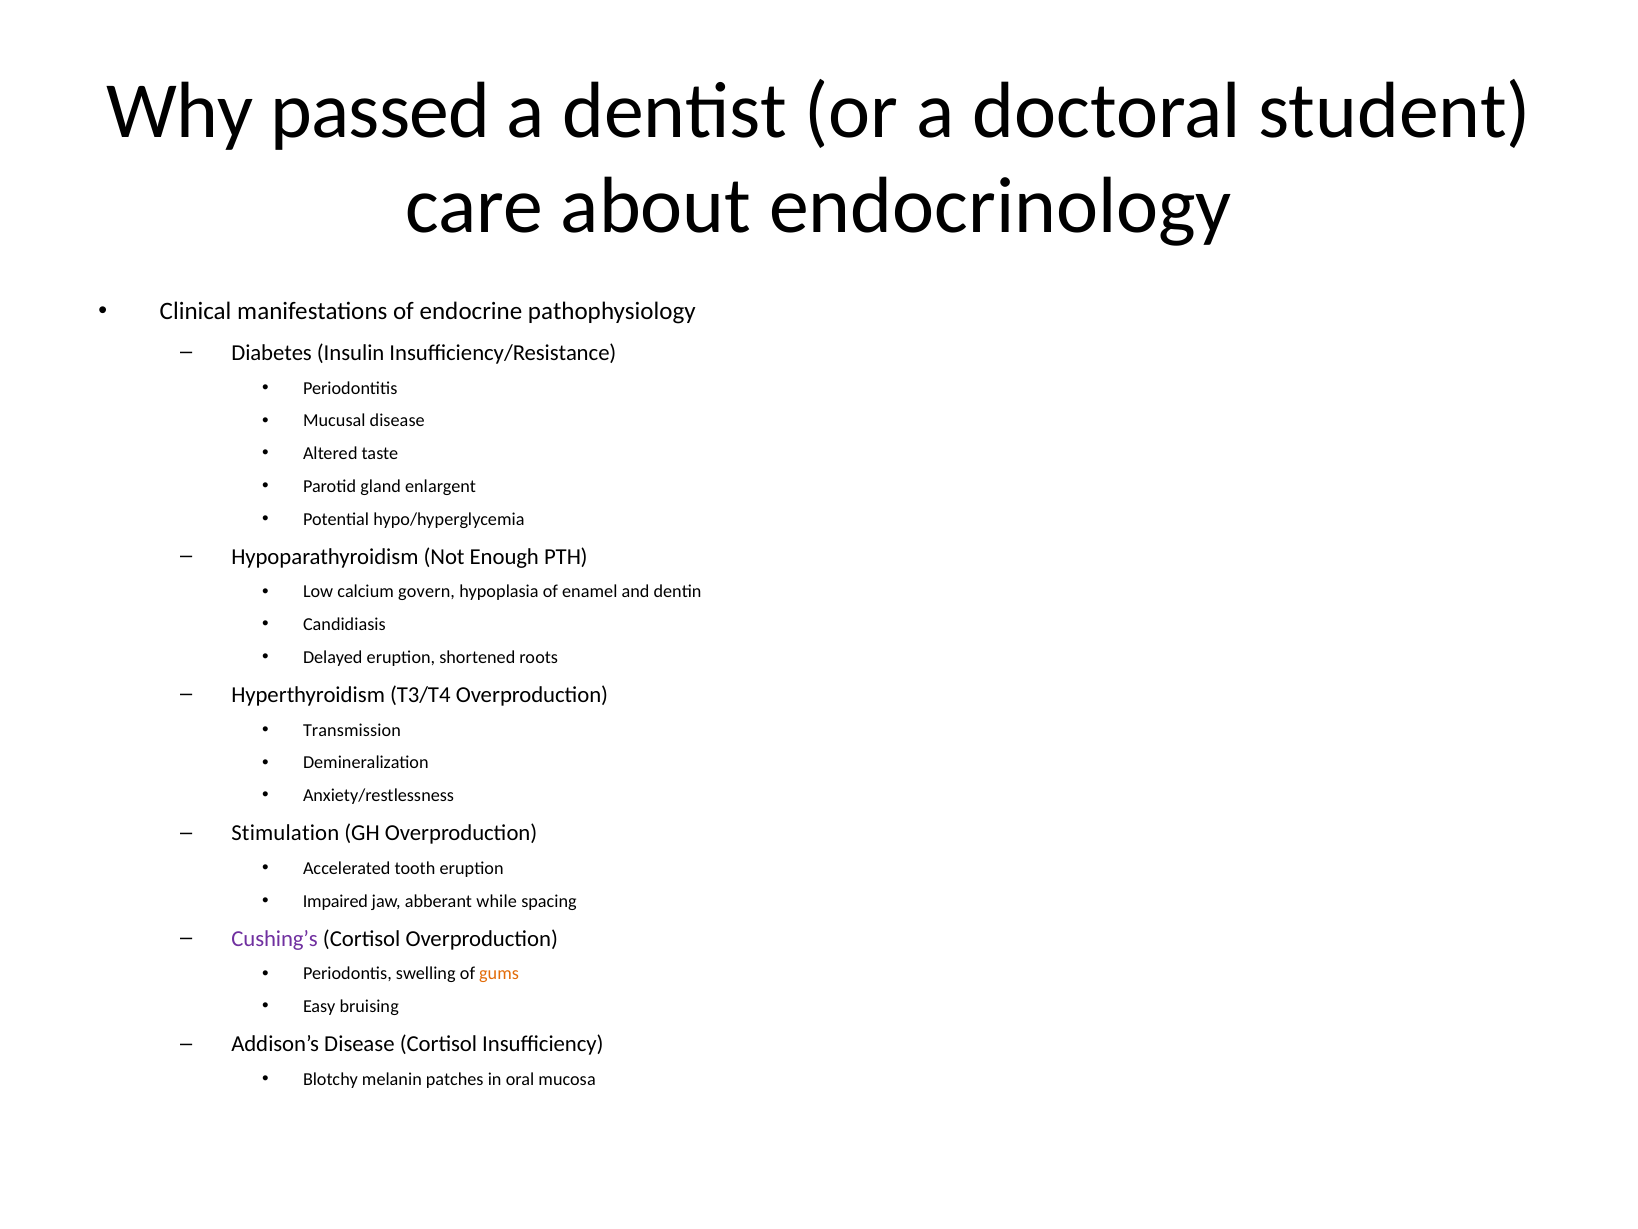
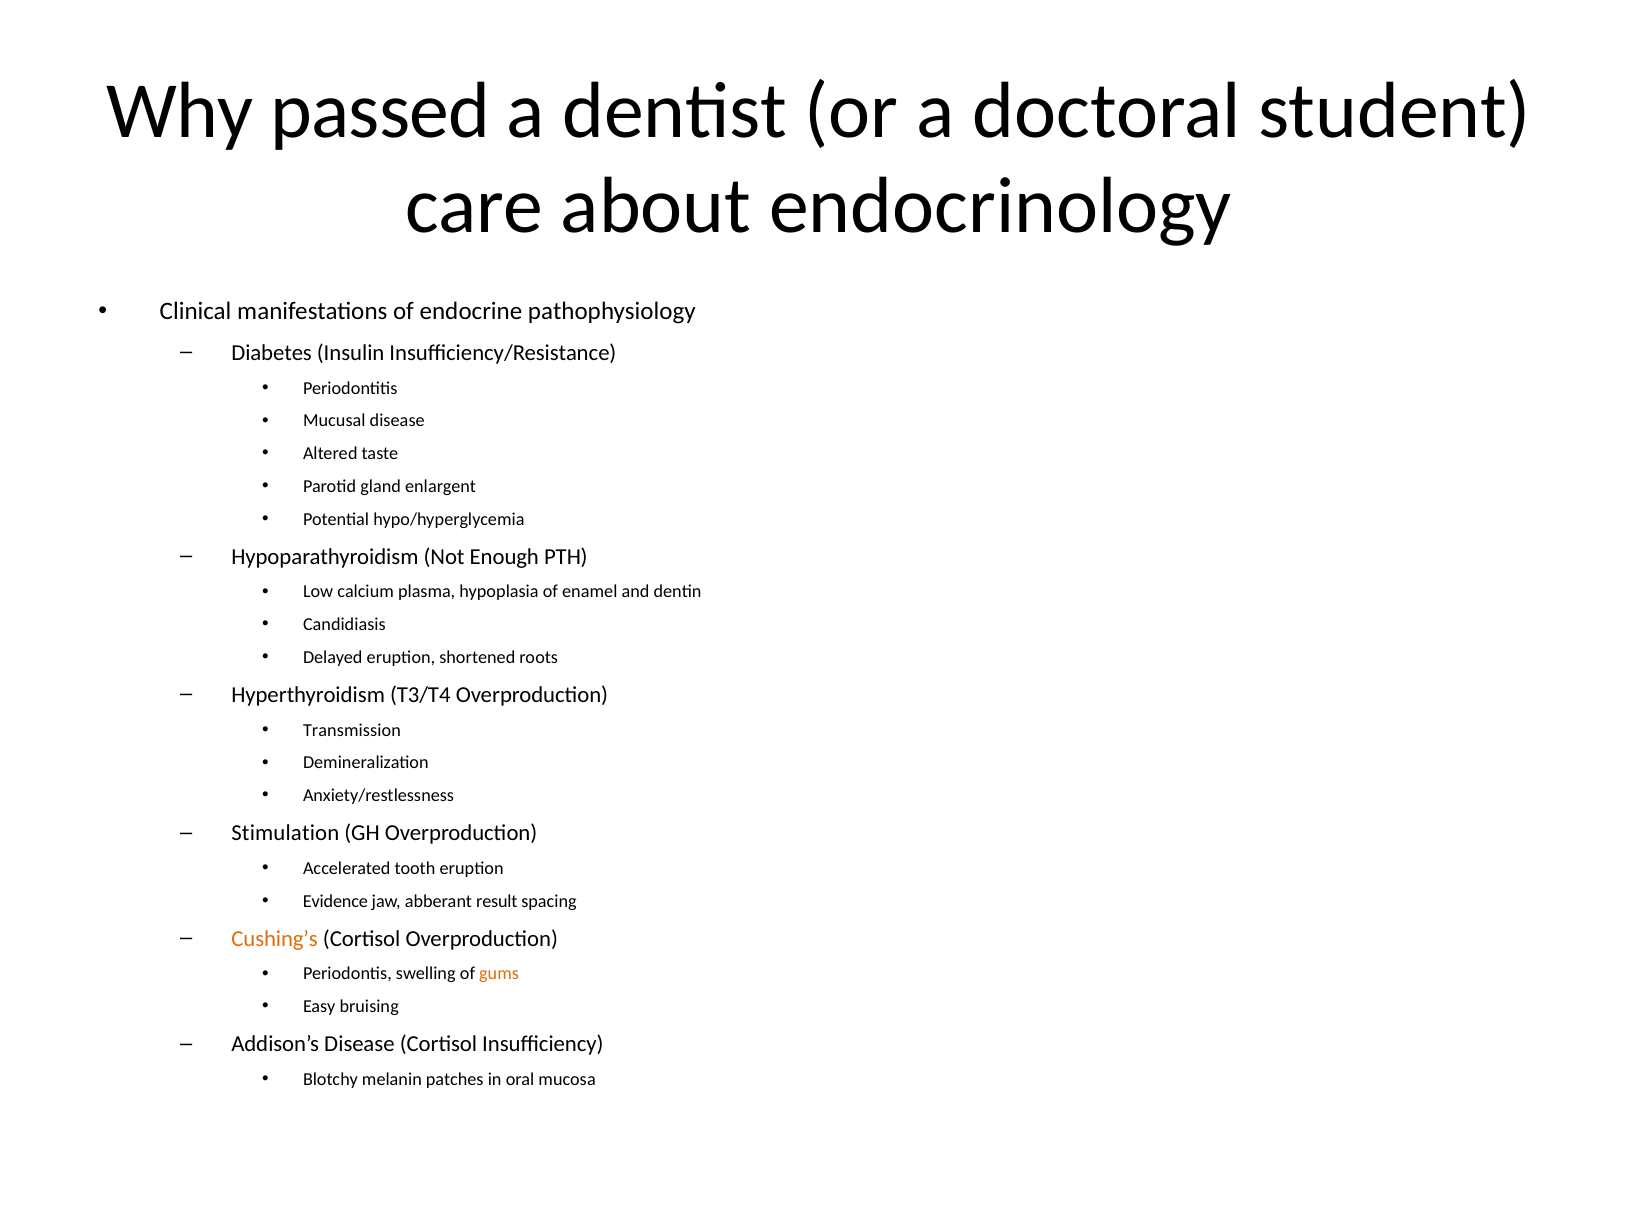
govern: govern -> plasma
Impaired: Impaired -> Evidence
while: while -> result
Cushing’s colour: purple -> orange
